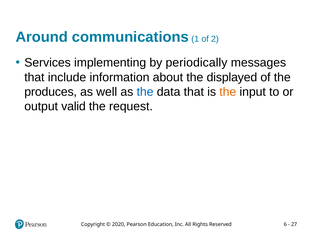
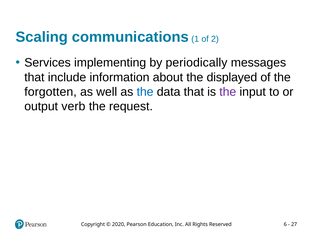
Around: Around -> Scaling
produces: produces -> forgotten
the at (228, 92) colour: orange -> purple
valid: valid -> verb
